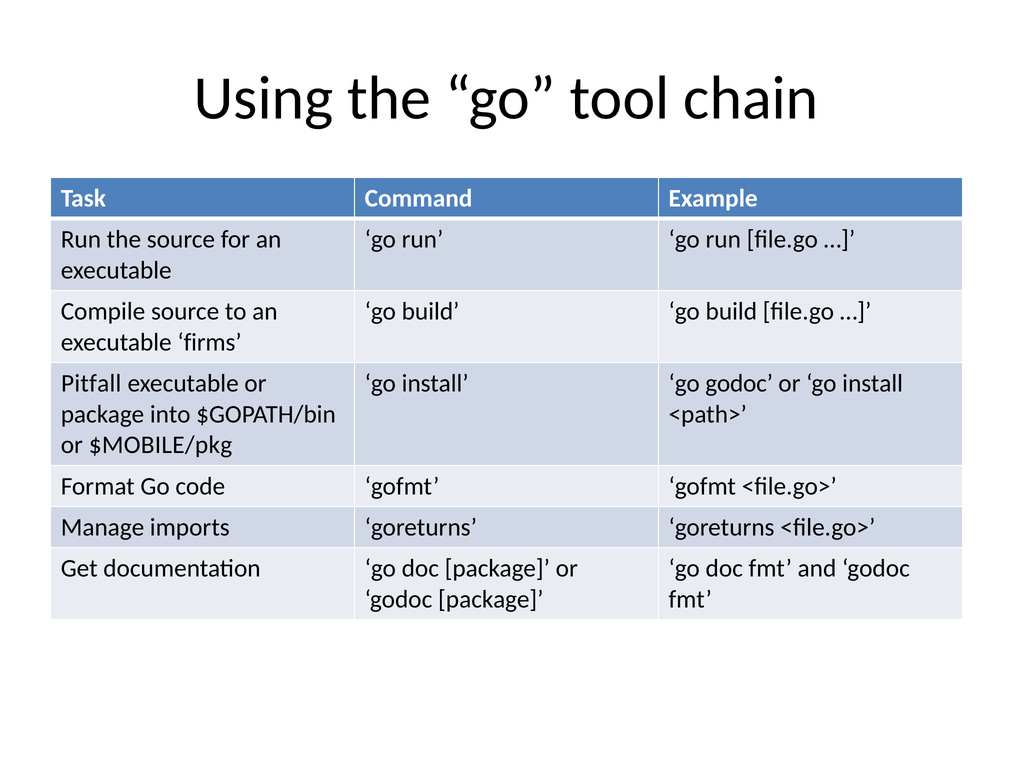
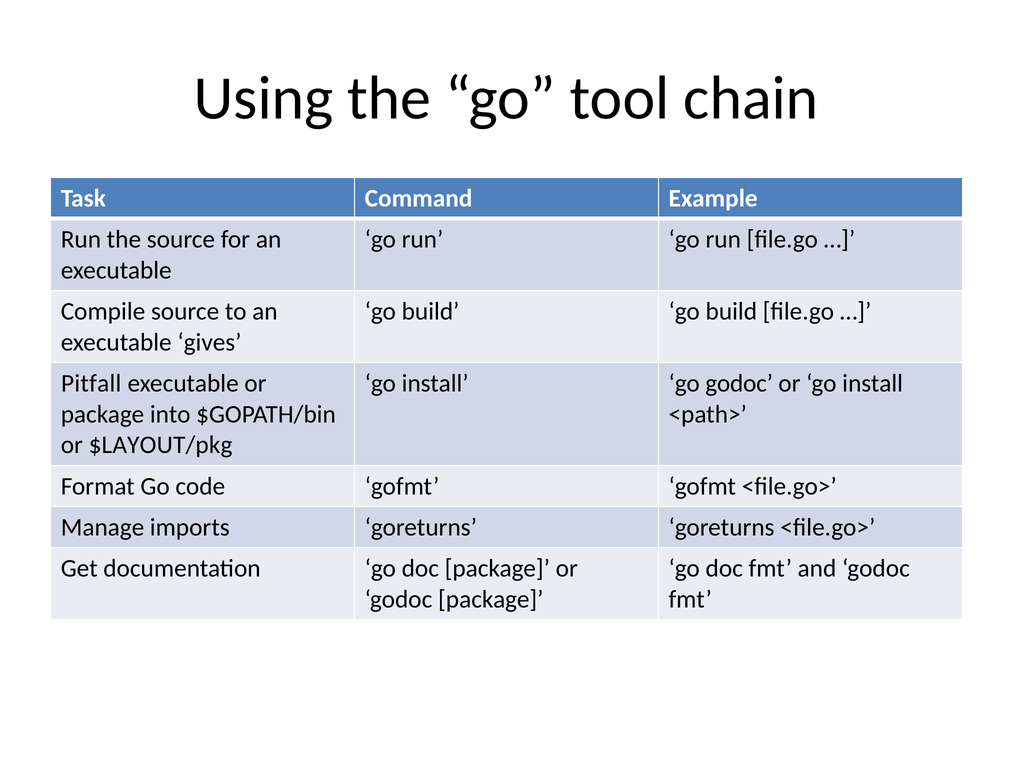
firms: firms -> gives
$MOBILE/pkg: $MOBILE/pkg -> $LAYOUT/pkg
